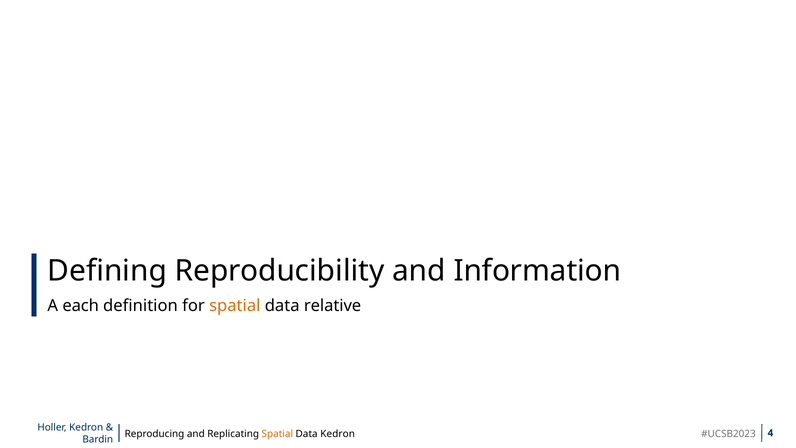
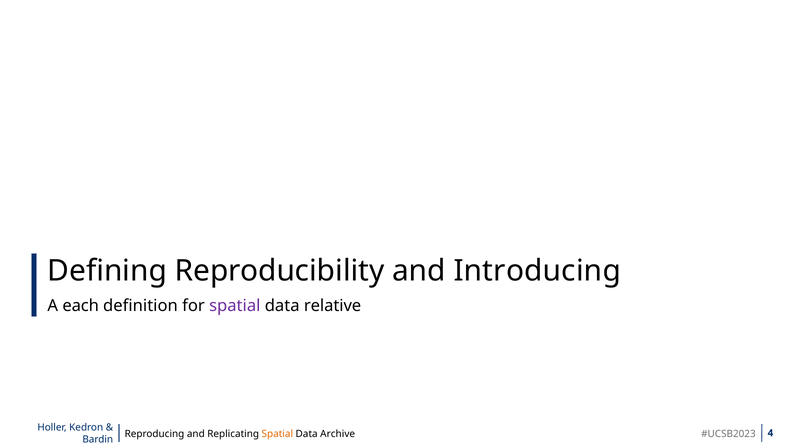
Information: Information -> Introducing
spatial at (235, 306) colour: orange -> purple
Data Kedron: Kedron -> Archive
